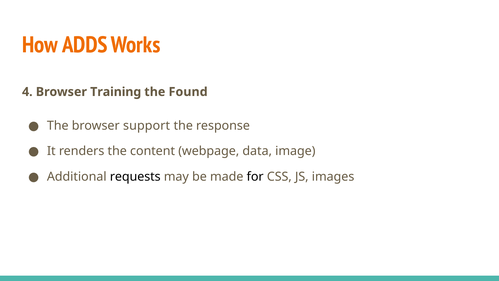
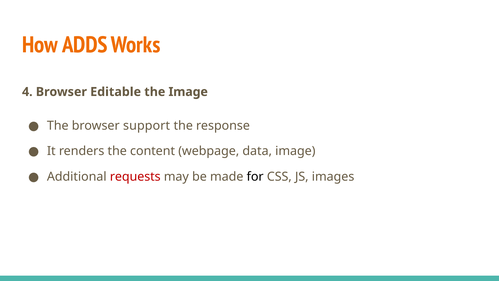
Training: Training -> Editable
the Found: Found -> Image
requests colour: black -> red
